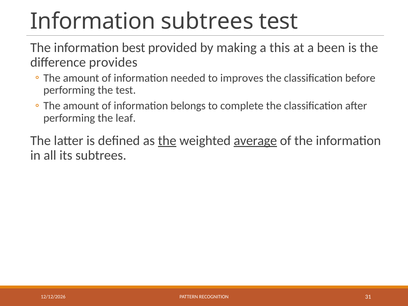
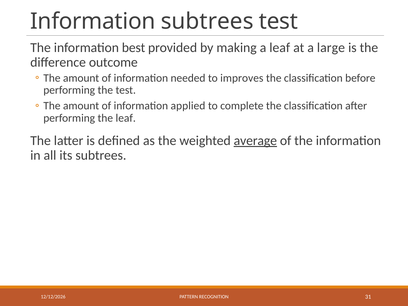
a this: this -> leaf
been: been -> large
provides: provides -> outcome
belongs: belongs -> applied
the at (167, 141) underline: present -> none
